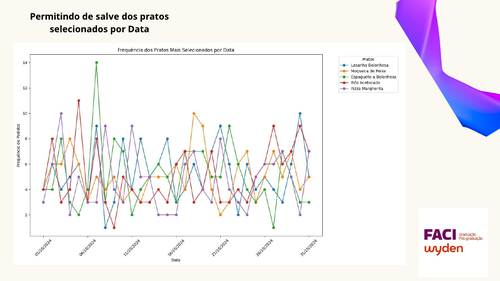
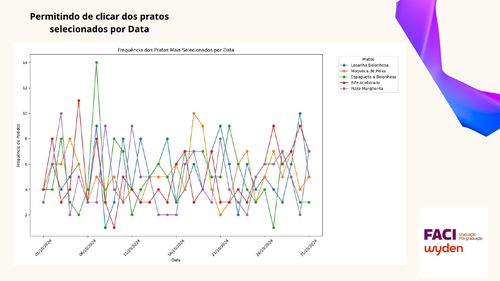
salve: salve -> clicar
